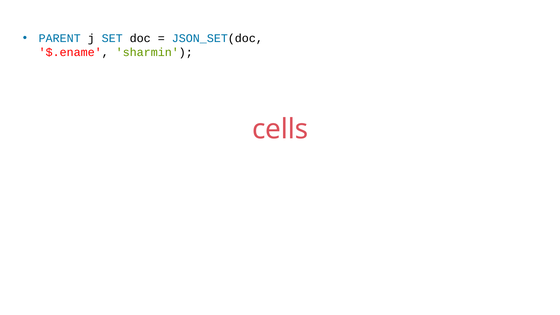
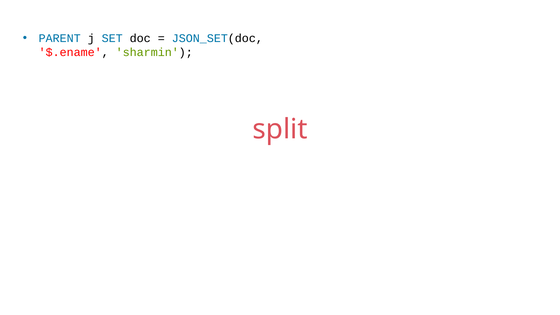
cells: cells -> split
